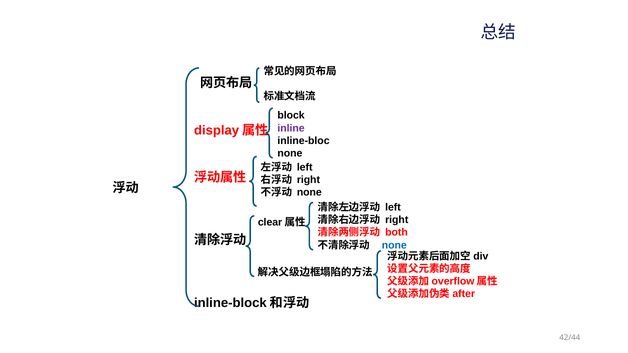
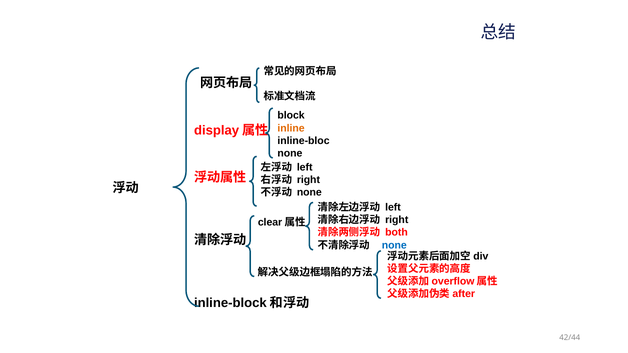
inline colour: purple -> orange
